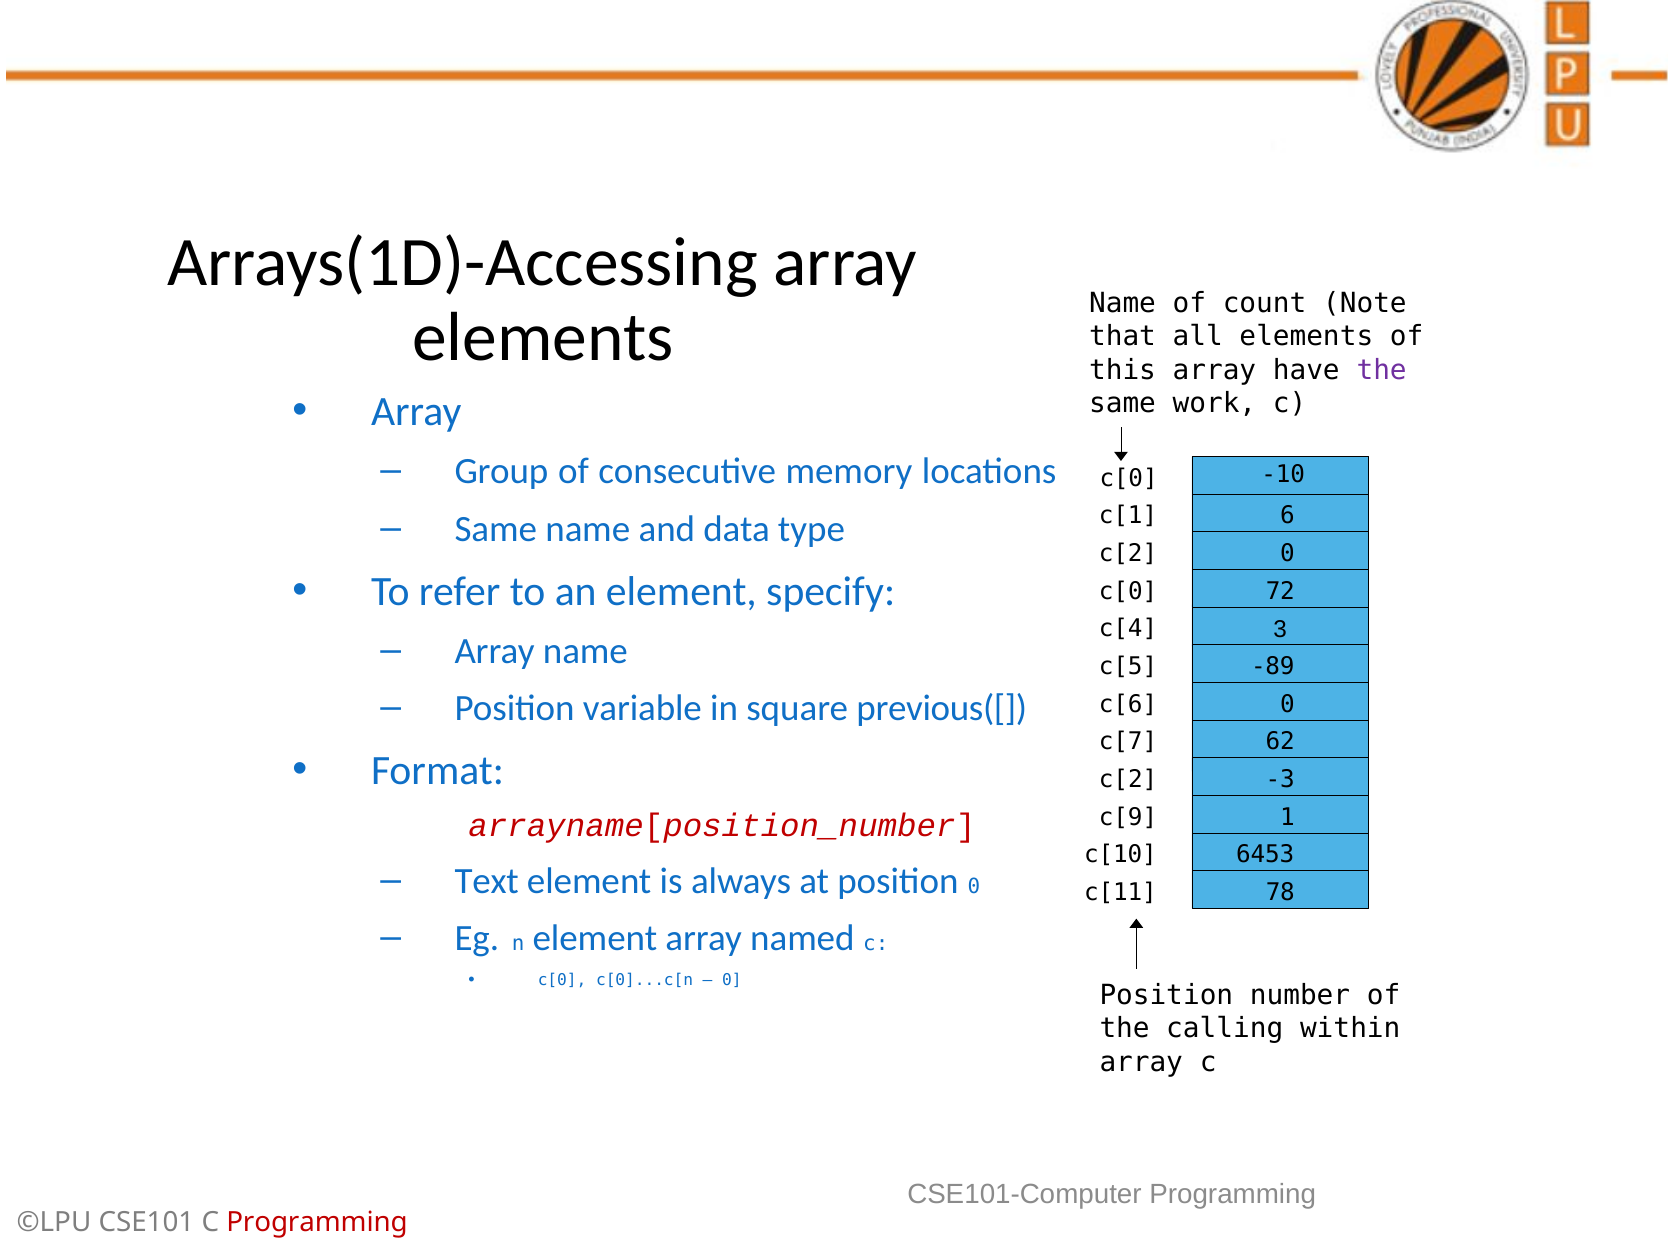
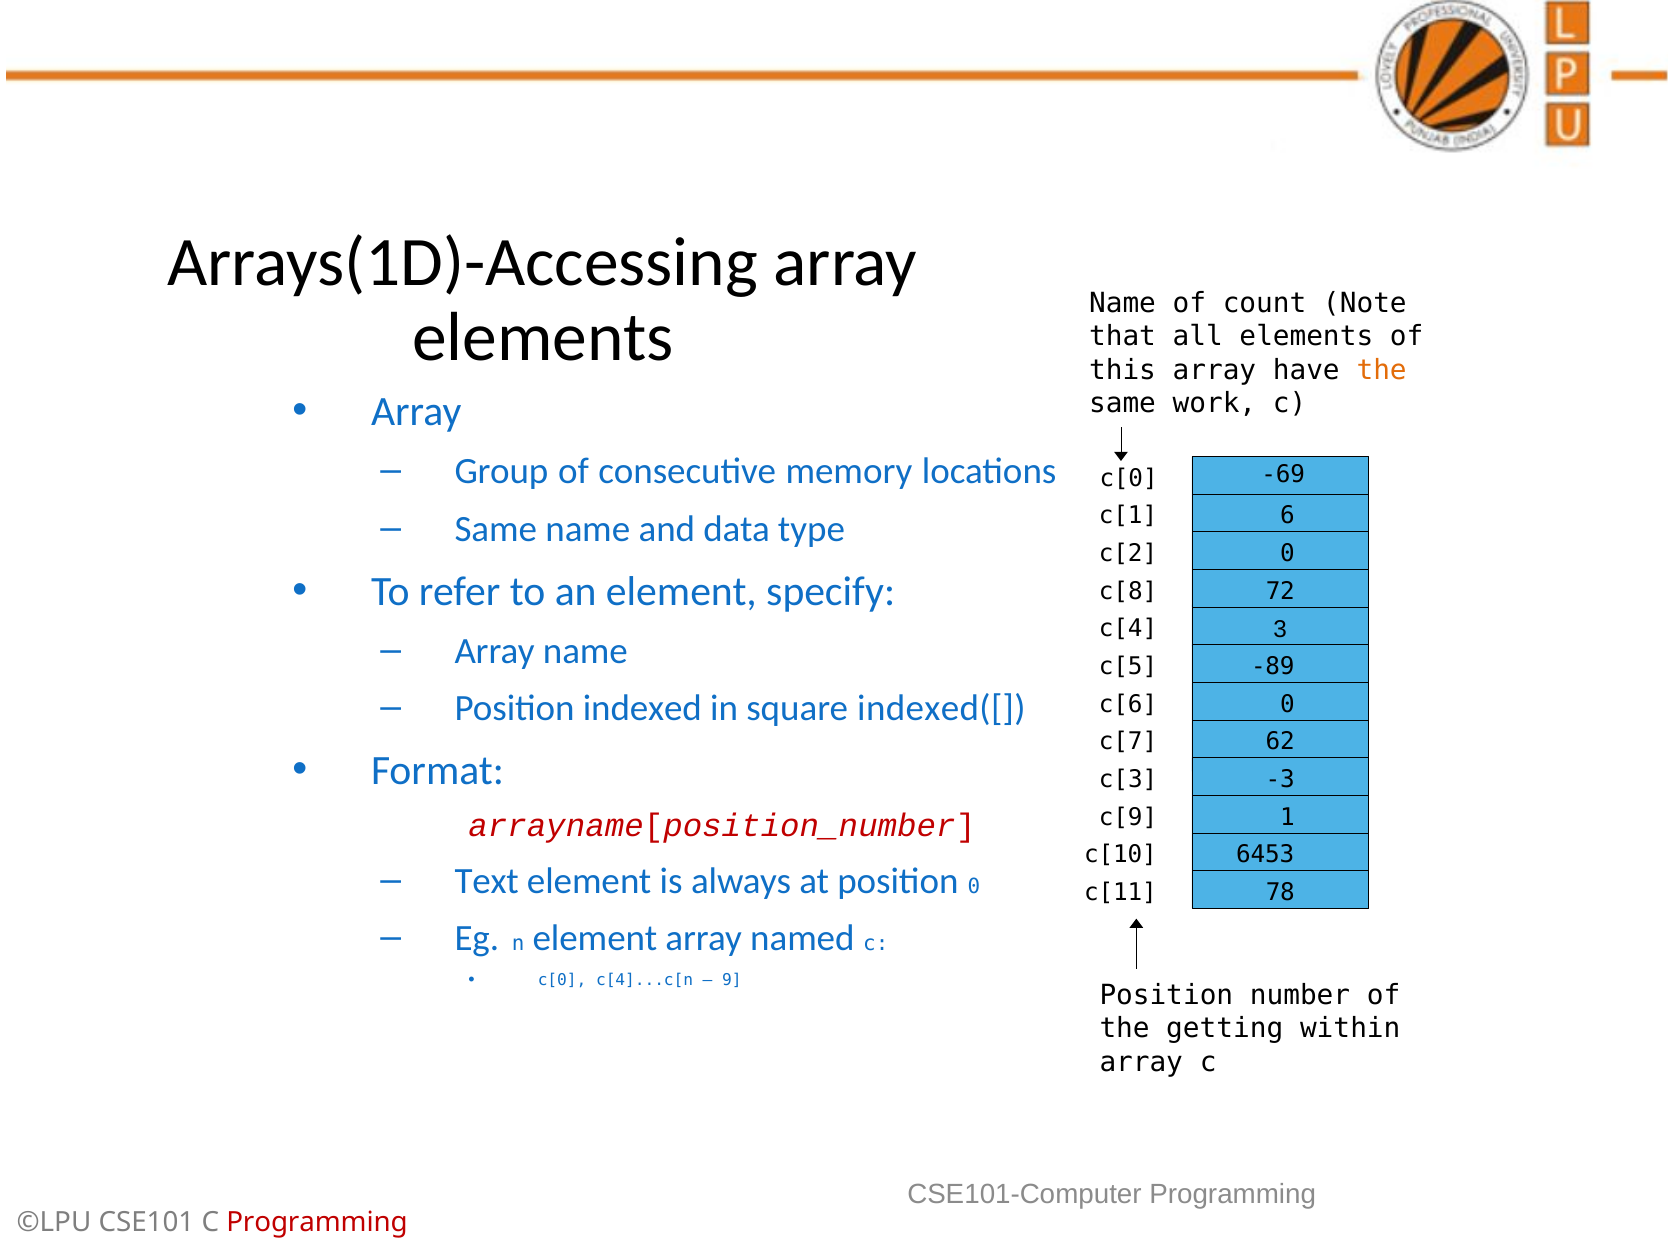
the at (1382, 370) colour: purple -> orange
-10: -10 -> -69
c[0 at (1128, 591): c[0 -> c[8
variable: variable -> indexed
previous([: previous([ -> indexed([
c[2 at (1128, 779): c[2 -> c[3
c[0]...c[n: c[0]...c[n -> c[4]...c[n
0 at (732, 980): 0 -> 9
calling: calling -> getting
